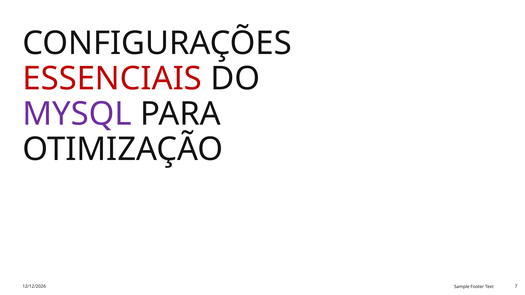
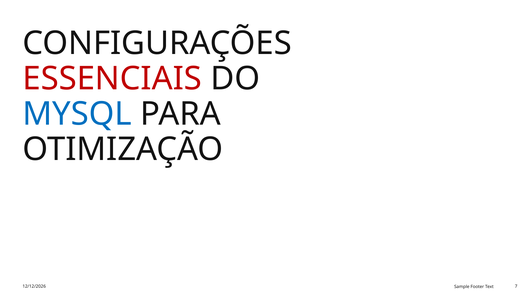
MYSQL colour: purple -> blue
